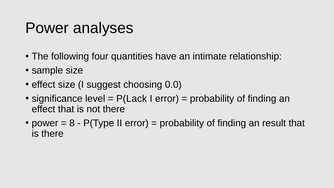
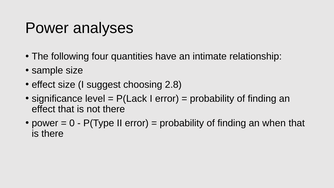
0.0: 0.0 -> 2.8
8: 8 -> 0
result: result -> when
